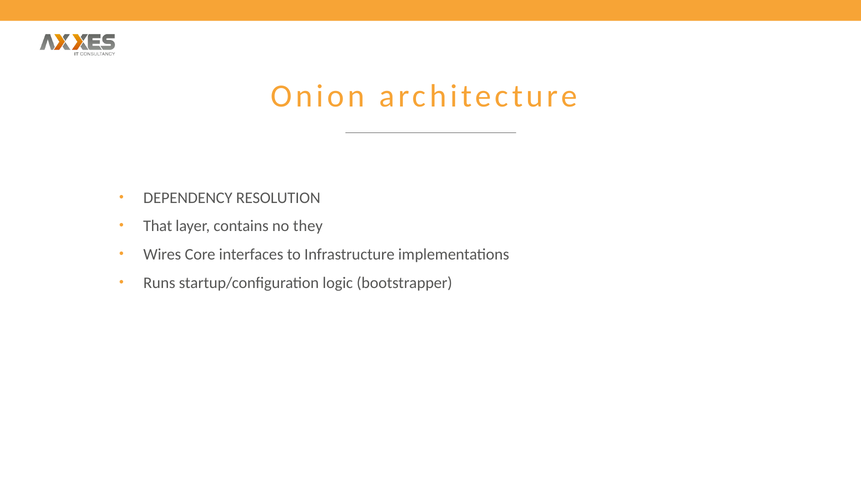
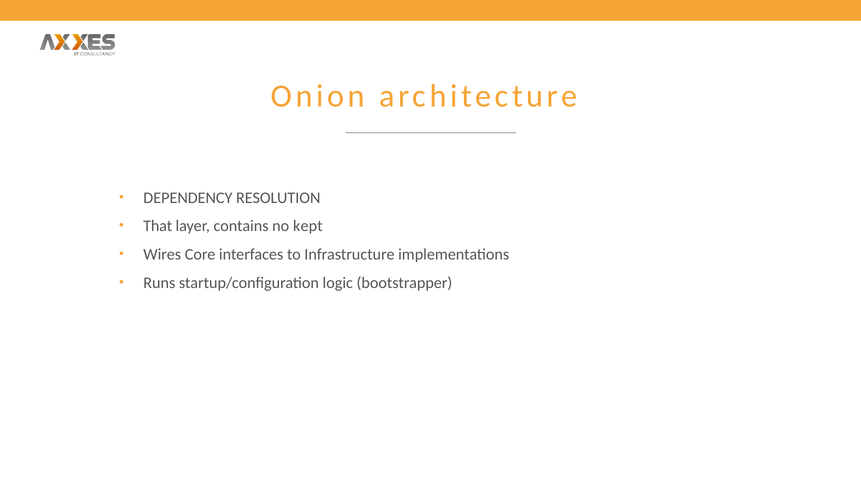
they: they -> kept
